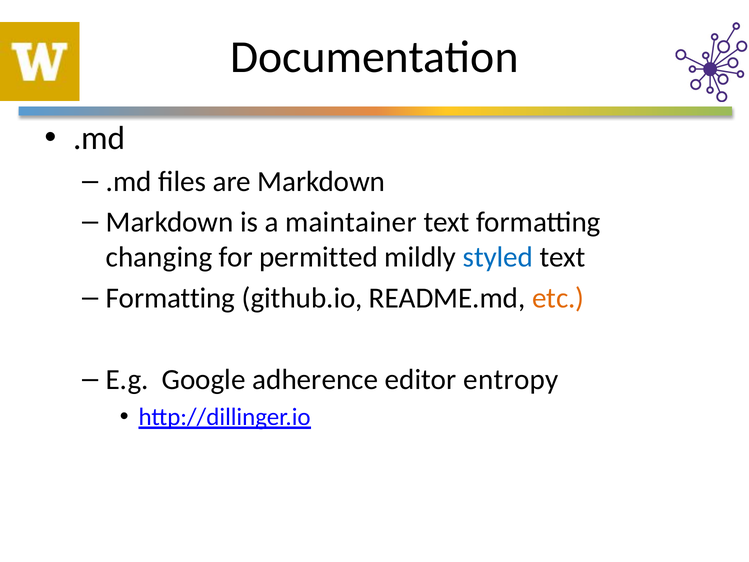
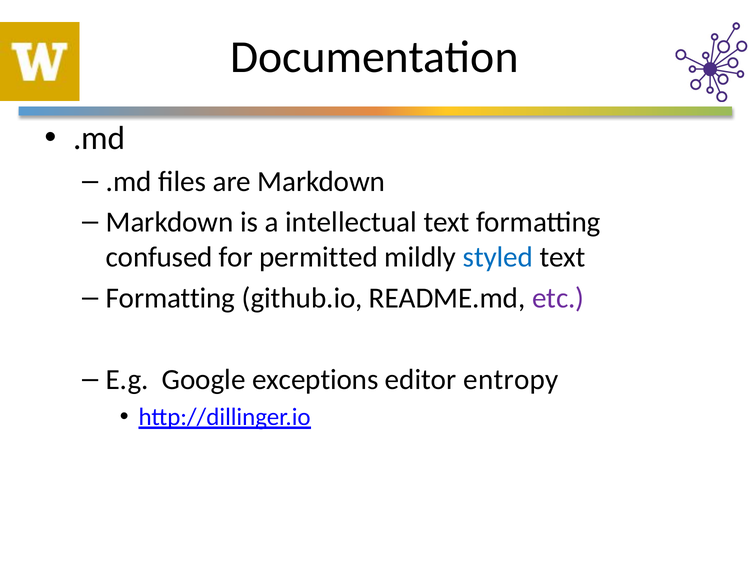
maintainer: maintainer -> intellectual
changing: changing -> confused
etc colour: orange -> purple
adherence: adherence -> exceptions
